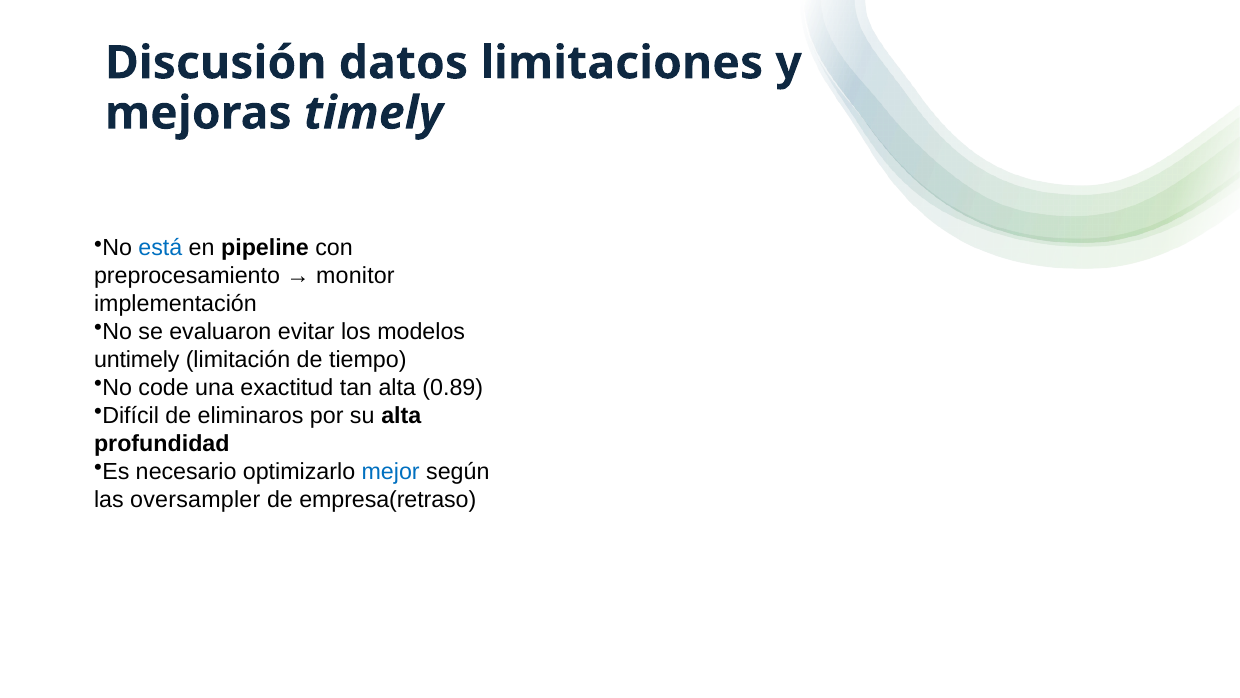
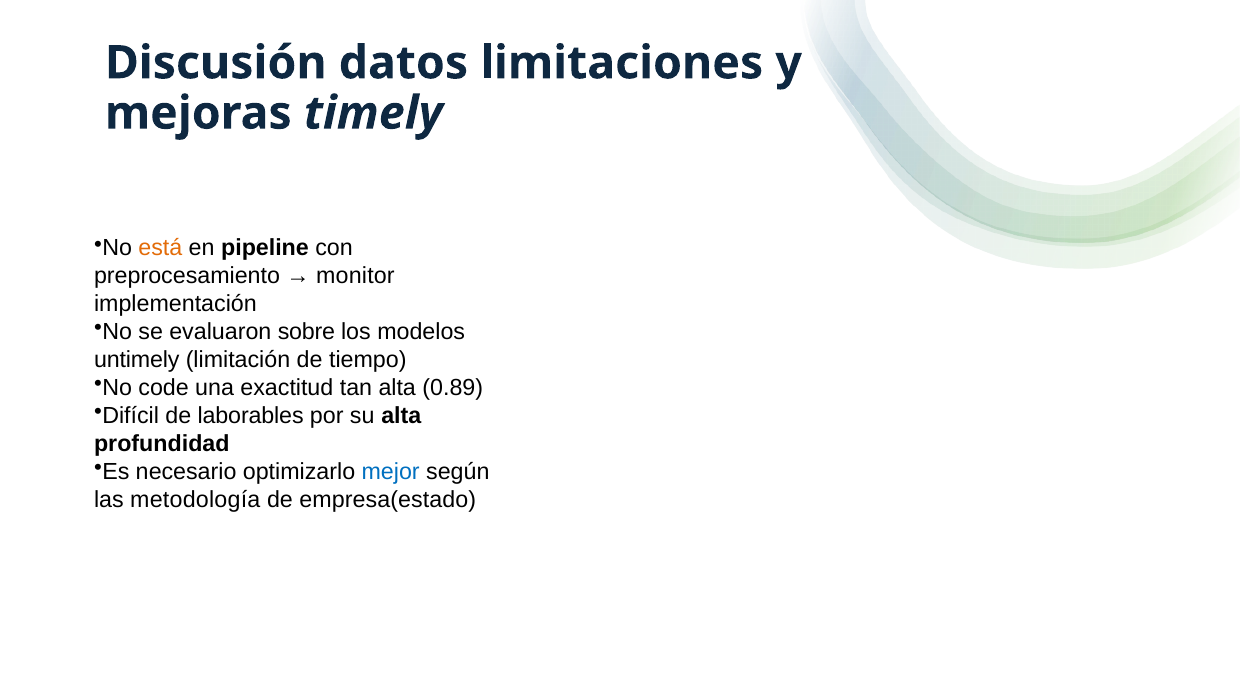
está colour: blue -> orange
evitar: evitar -> sobre
eliminaros: eliminaros -> laborables
oversampler: oversampler -> metodología
empresa(retraso: empresa(retraso -> empresa(estado
